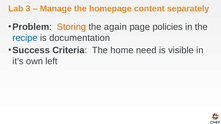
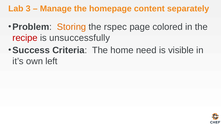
again: again -> rspec
policies: policies -> colored
recipe colour: blue -> red
documentation: documentation -> unsuccessfully
